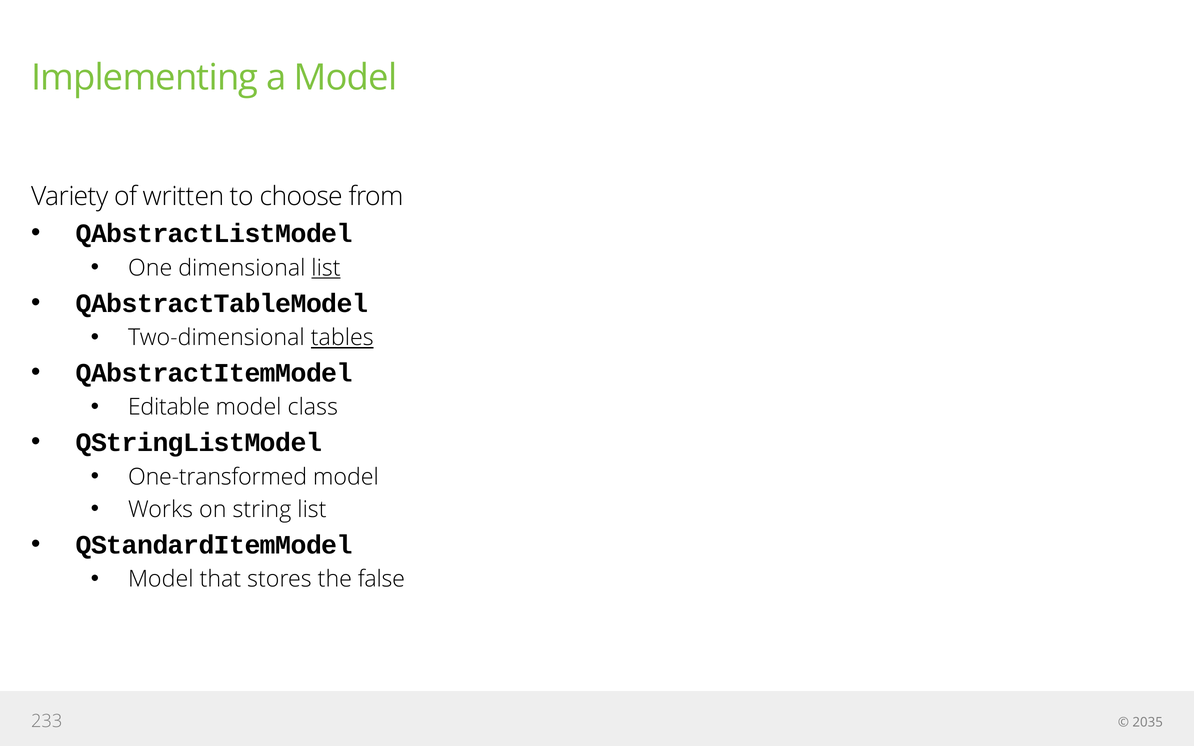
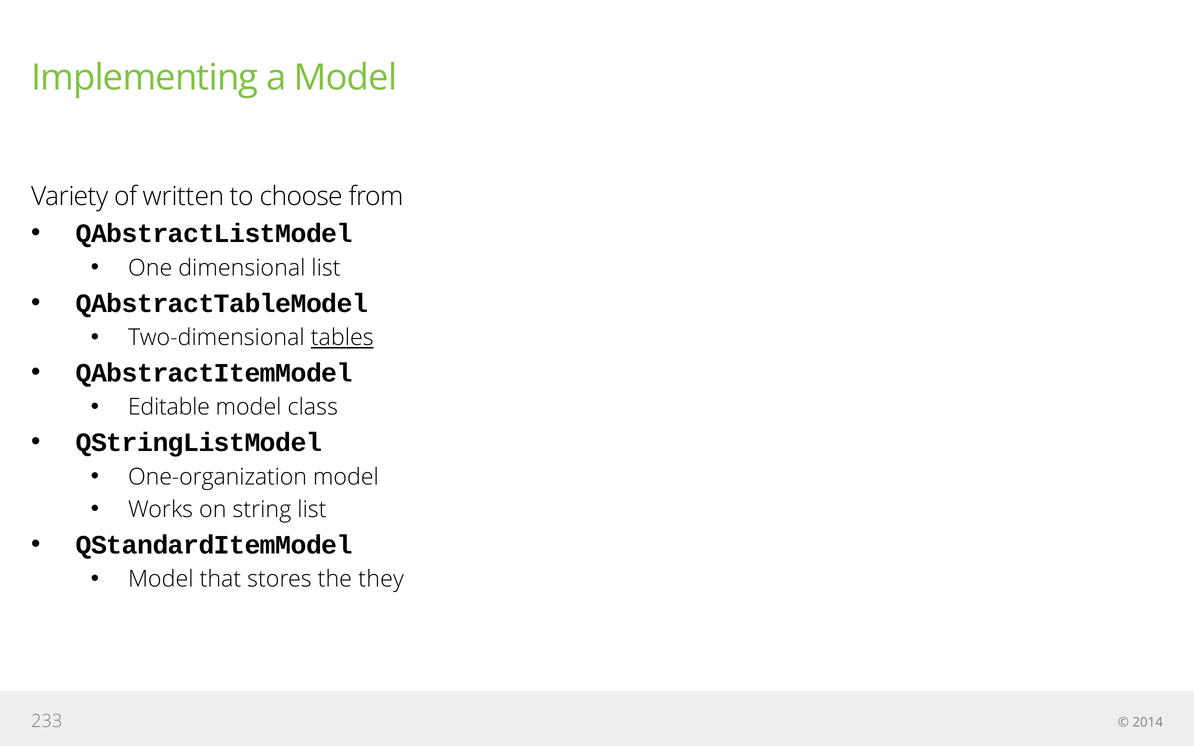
list at (326, 268) underline: present -> none
One-transformed: One-transformed -> One-organization
false: false -> they
2035: 2035 -> 2014
